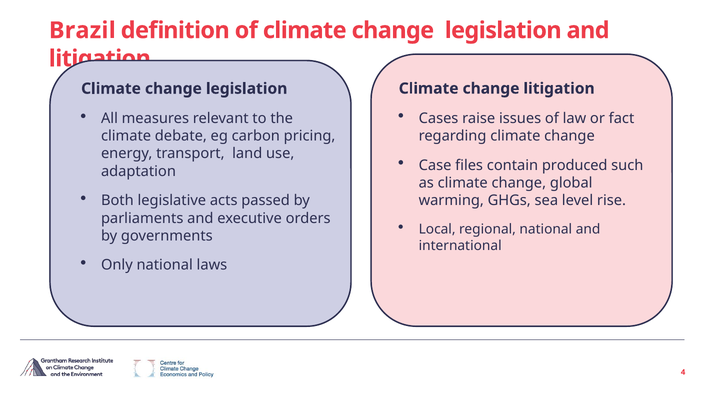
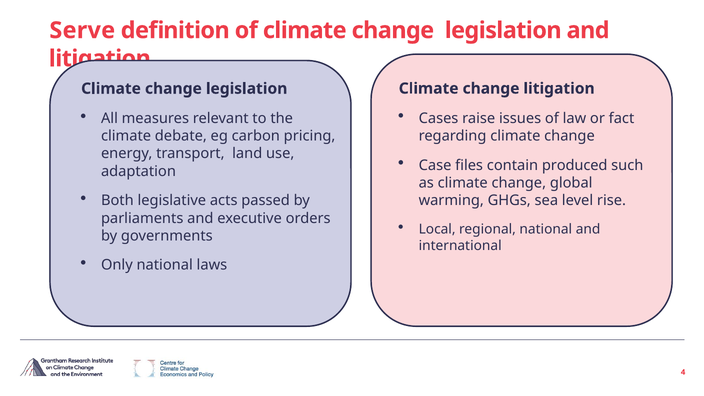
Brazil: Brazil -> Serve
